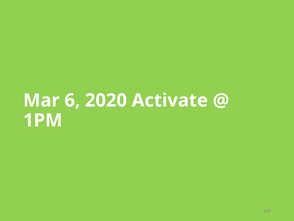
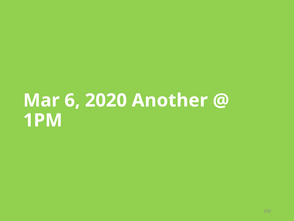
Activate: Activate -> Another
